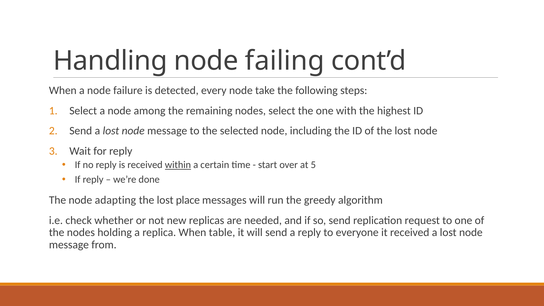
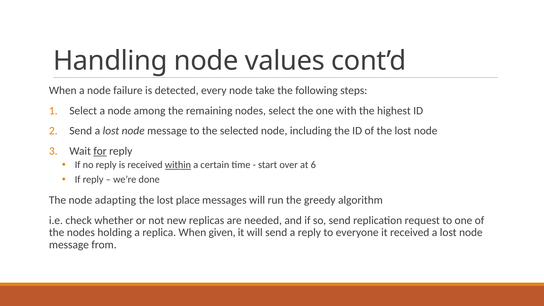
failing: failing -> values
for underline: none -> present
5: 5 -> 6
table: table -> given
